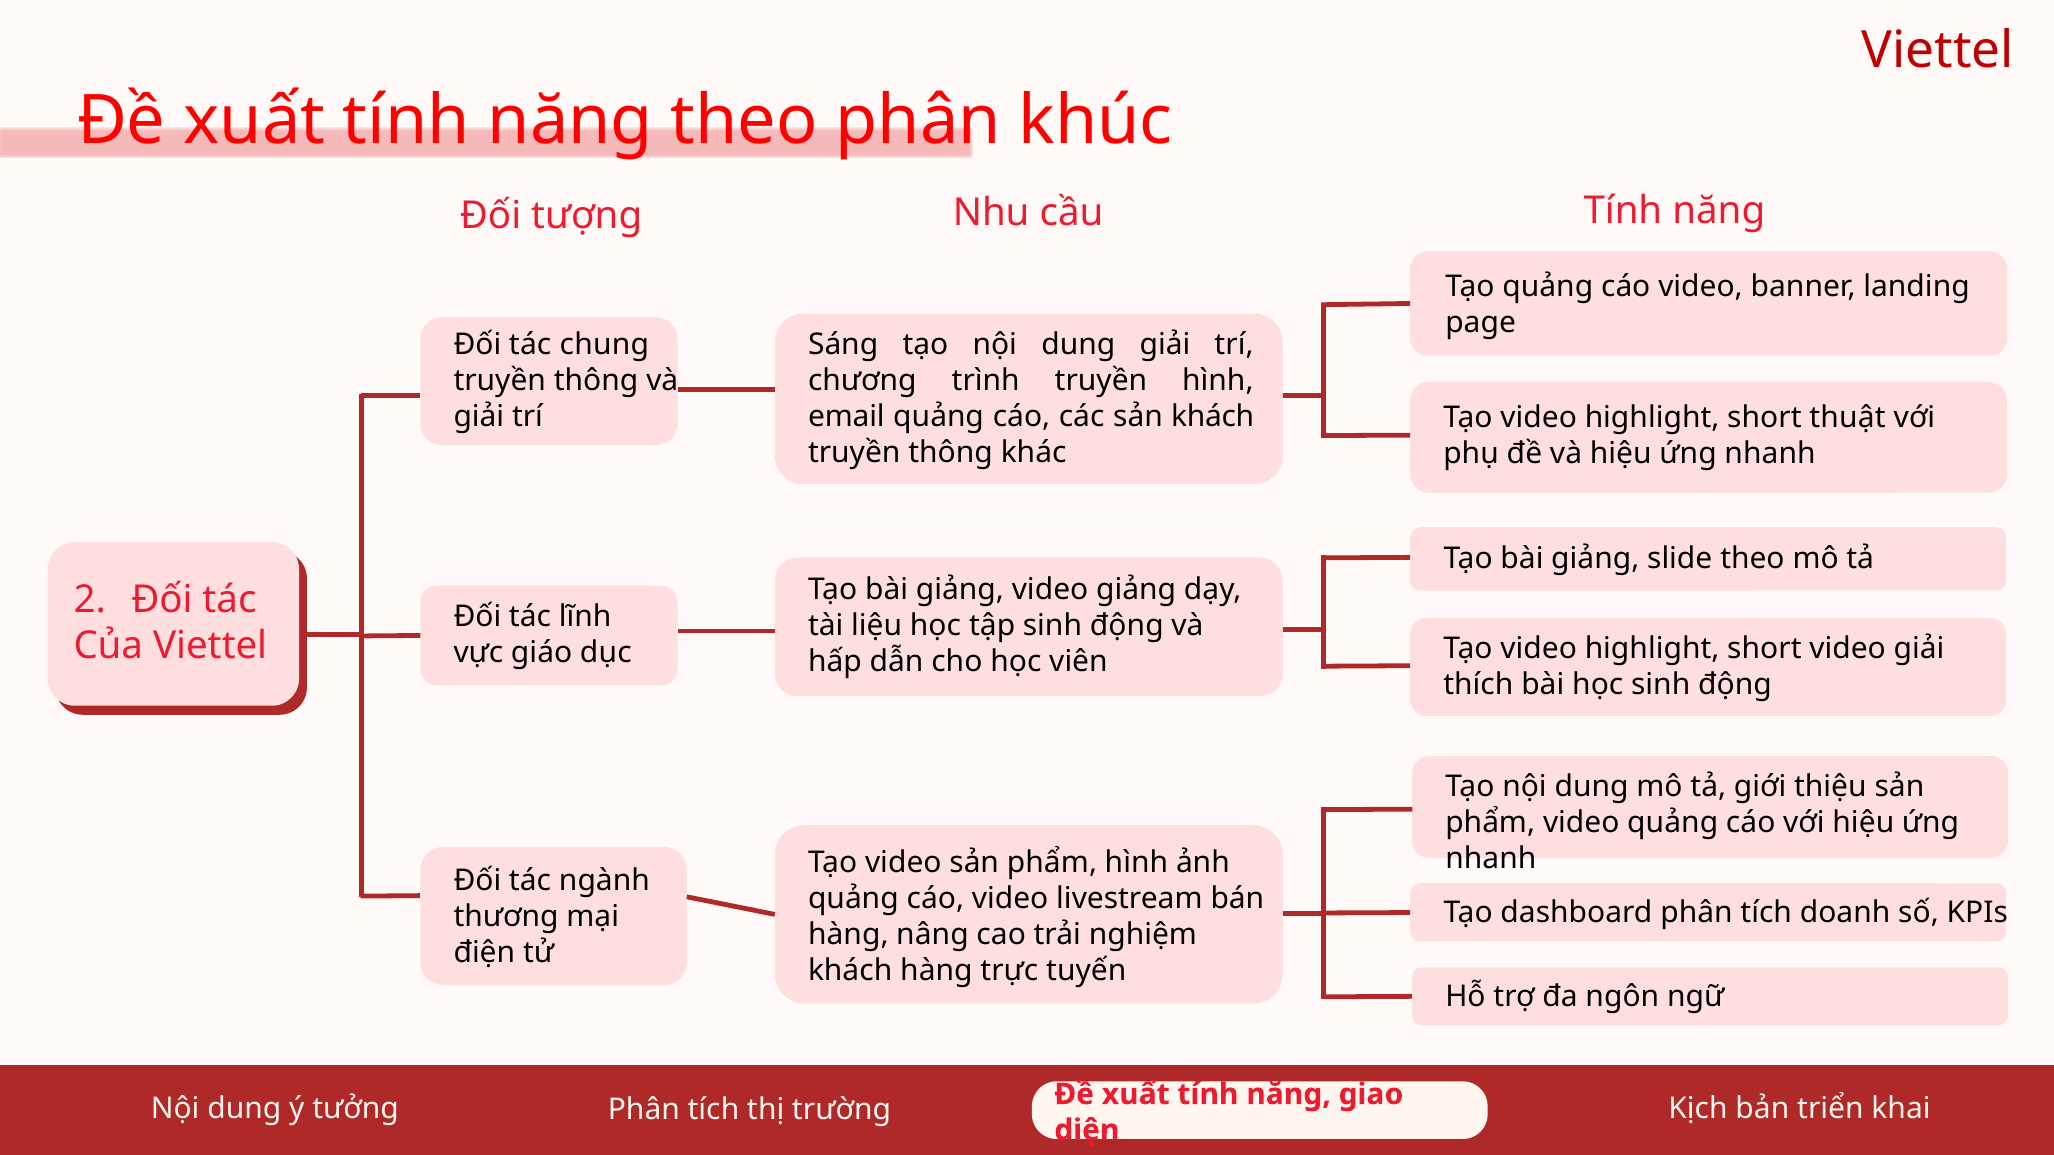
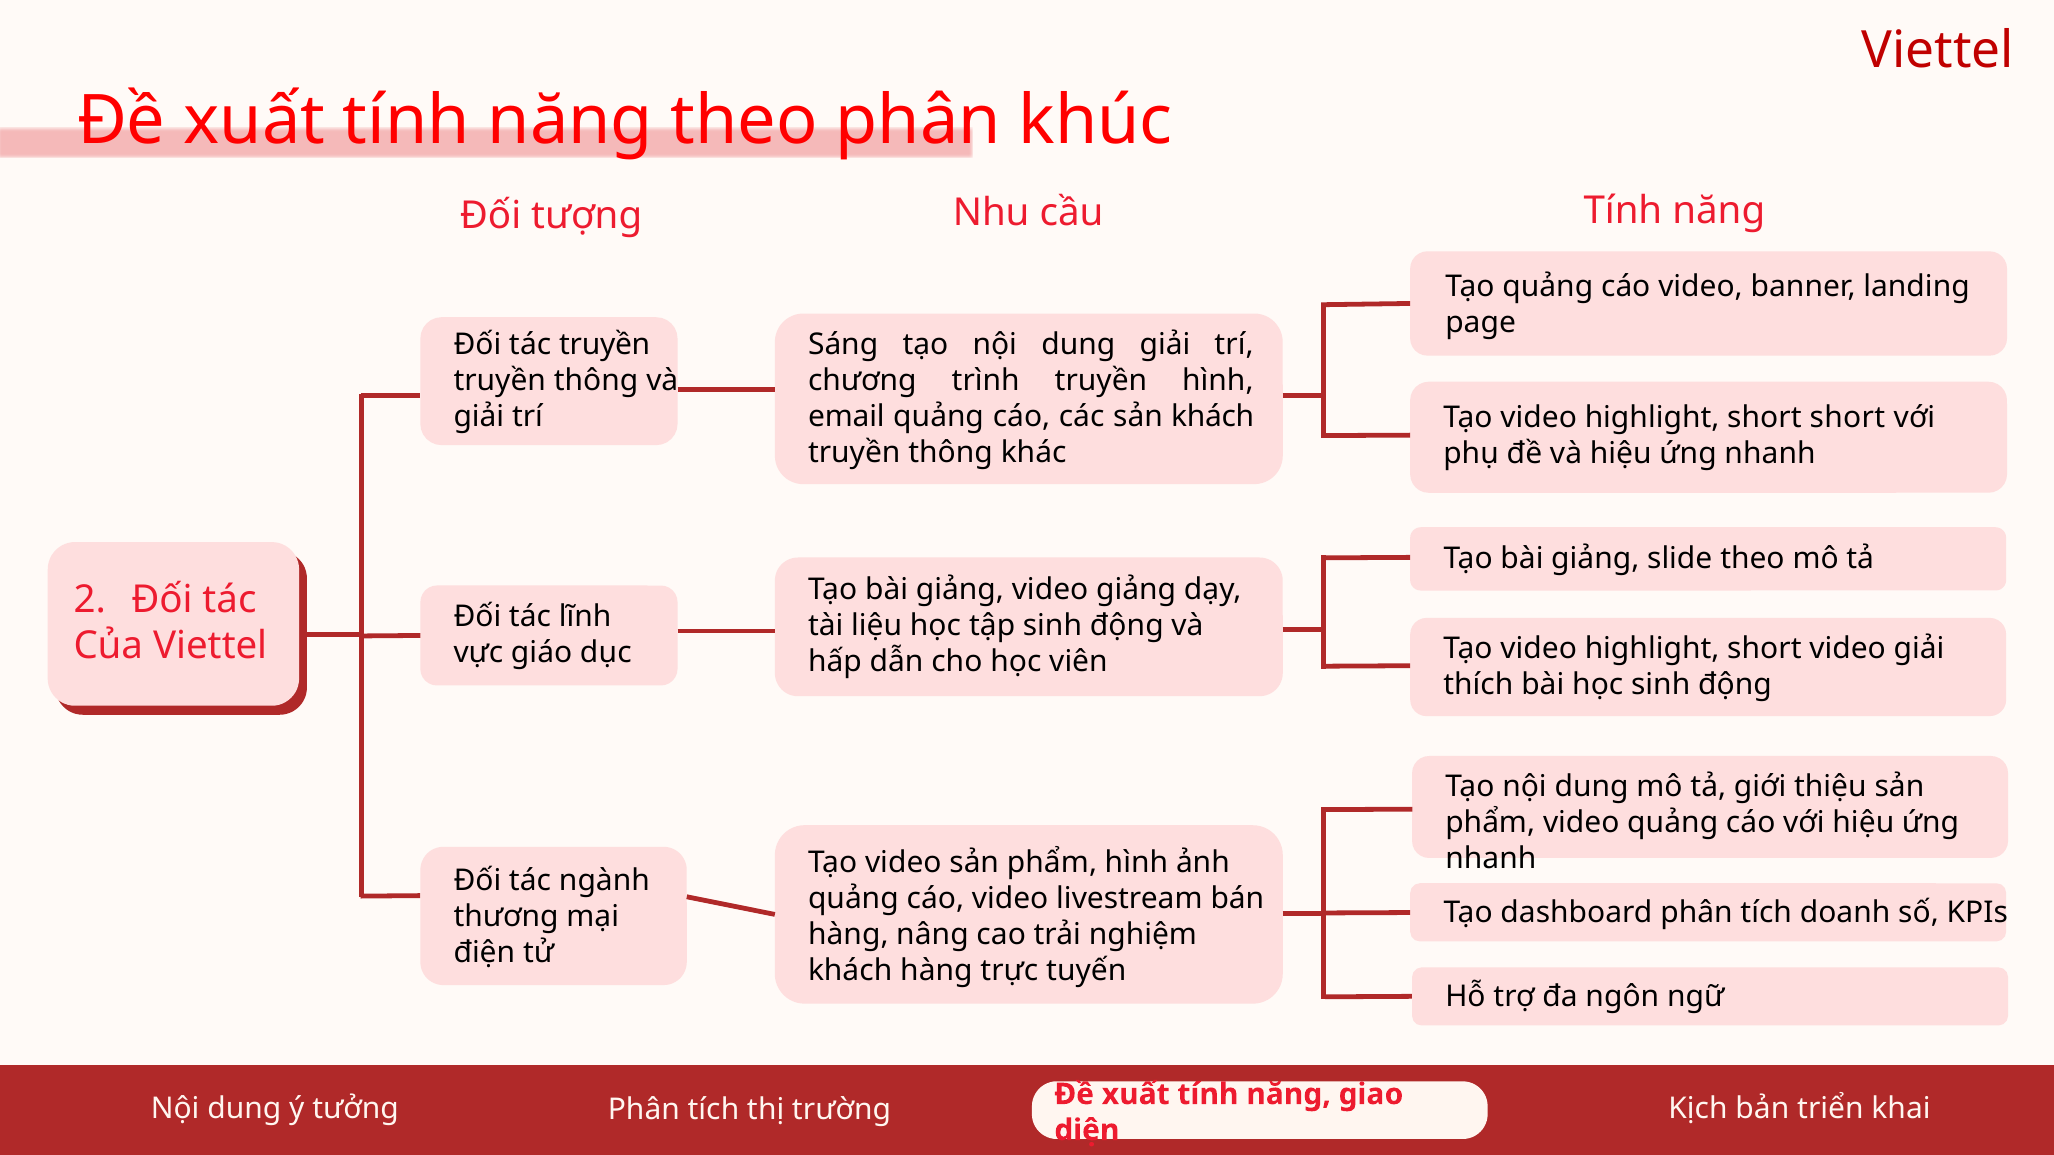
tác chung: chung -> truyền
short thuật: thuật -> short
